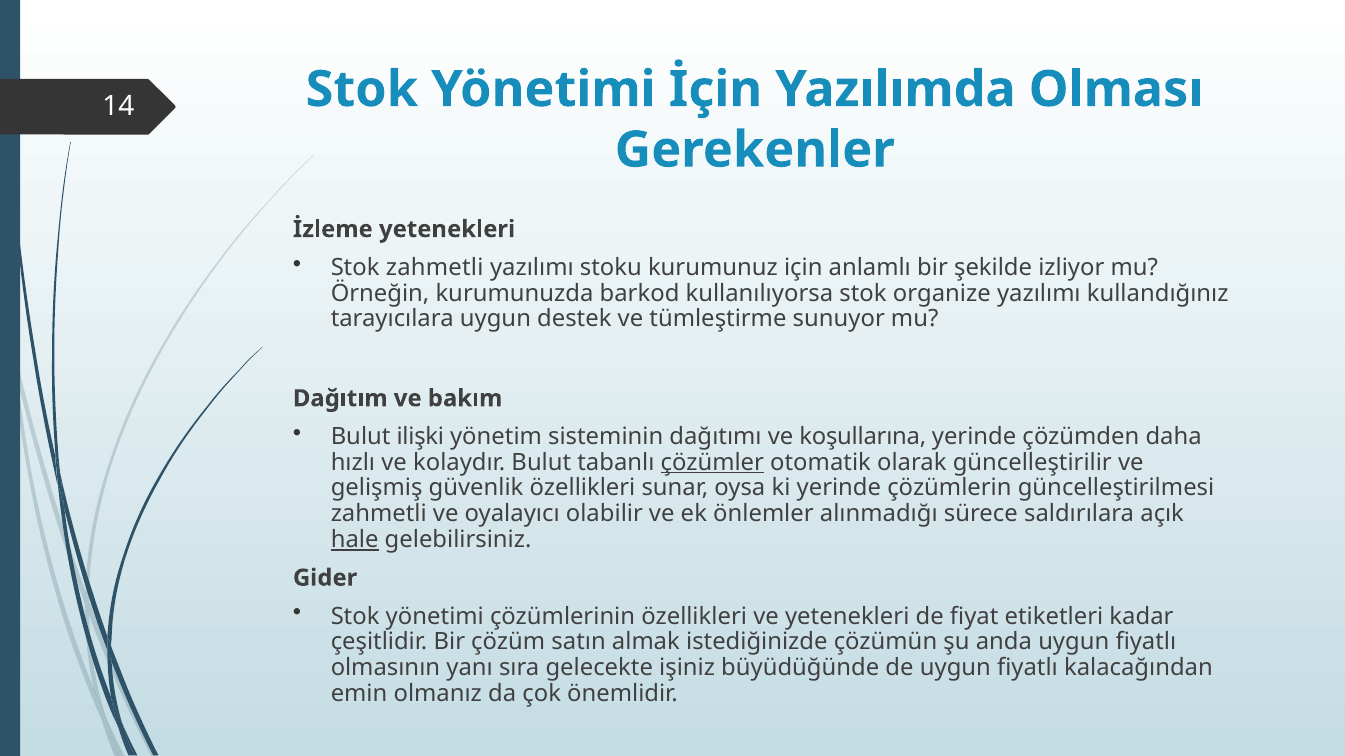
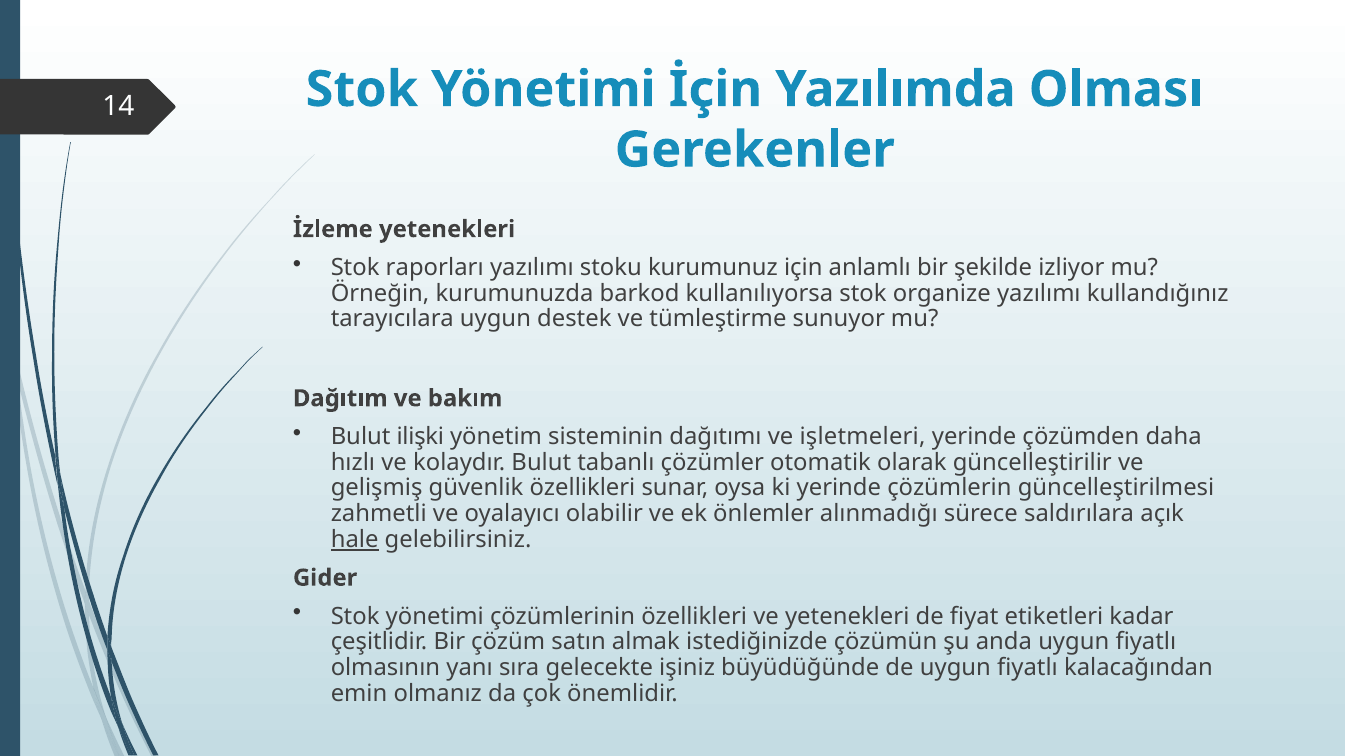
Stok zahmetli: zahmetli -> raporları
koşullarına: koşullarına -> işletmeleri
çözümler underline: present -> none
